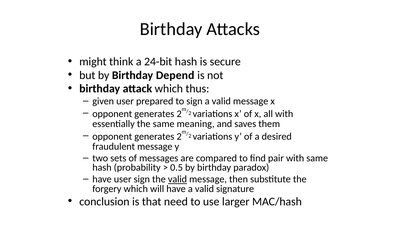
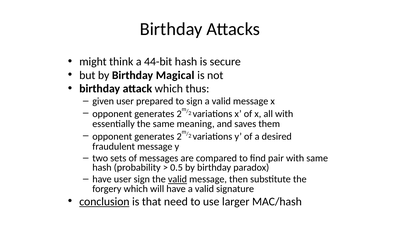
24-bit: 24-bit -> 44-bit
Depend: Depend -> Magical
conclusion underline: none -> present
